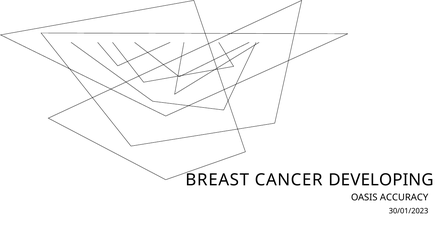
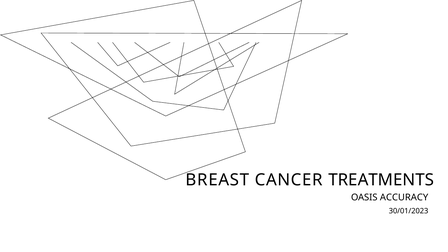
DEVELOPING: DEVELOPING -> TREATMENTS
